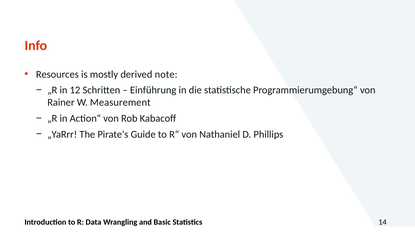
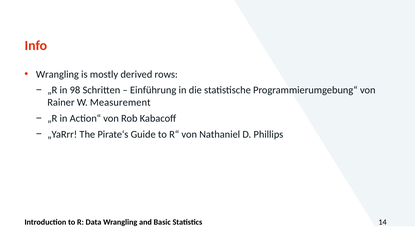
Resources at (57, 74): Resources -> Wrangling
note: note -> rows
12: 12 -> 98
